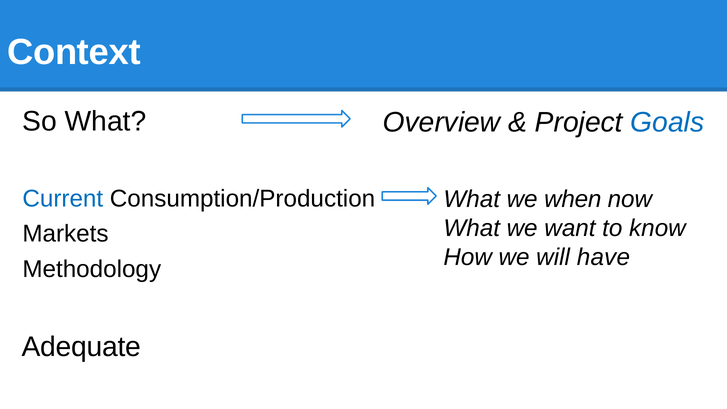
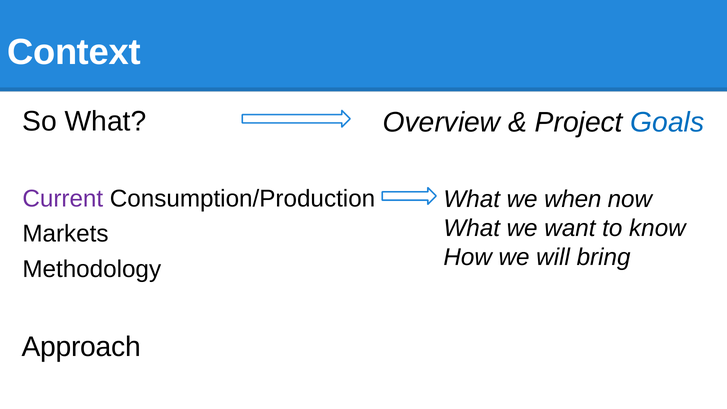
Current colour: blue -> purple
have: have -> bring
Adequate: Adequate -> Approach
